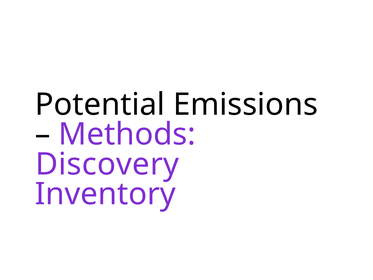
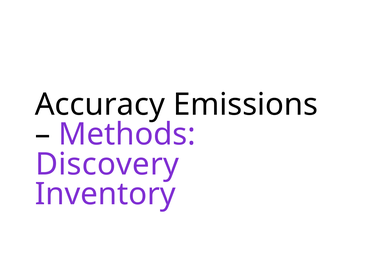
Potential: Potential -> Accuracy
